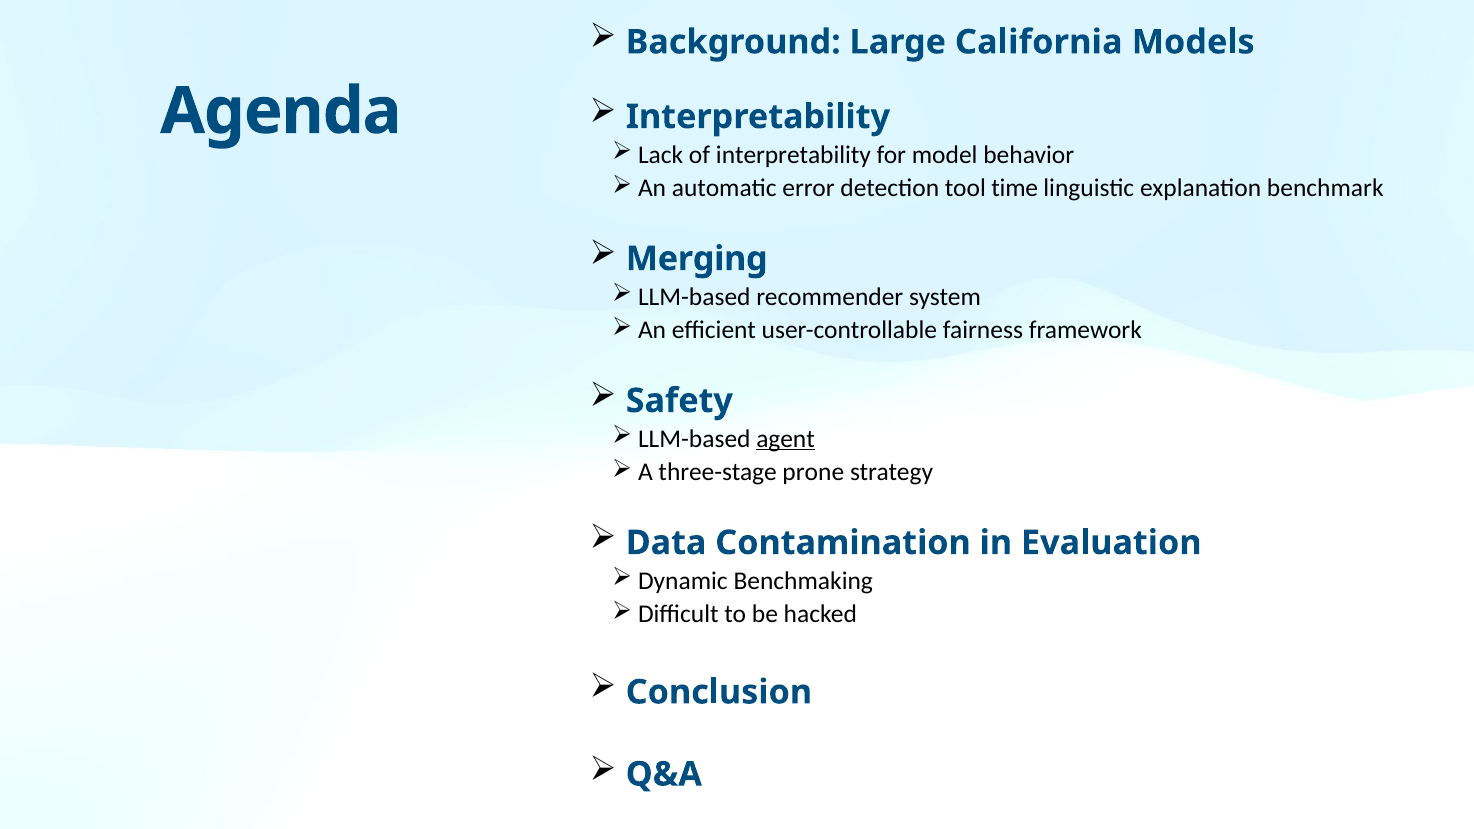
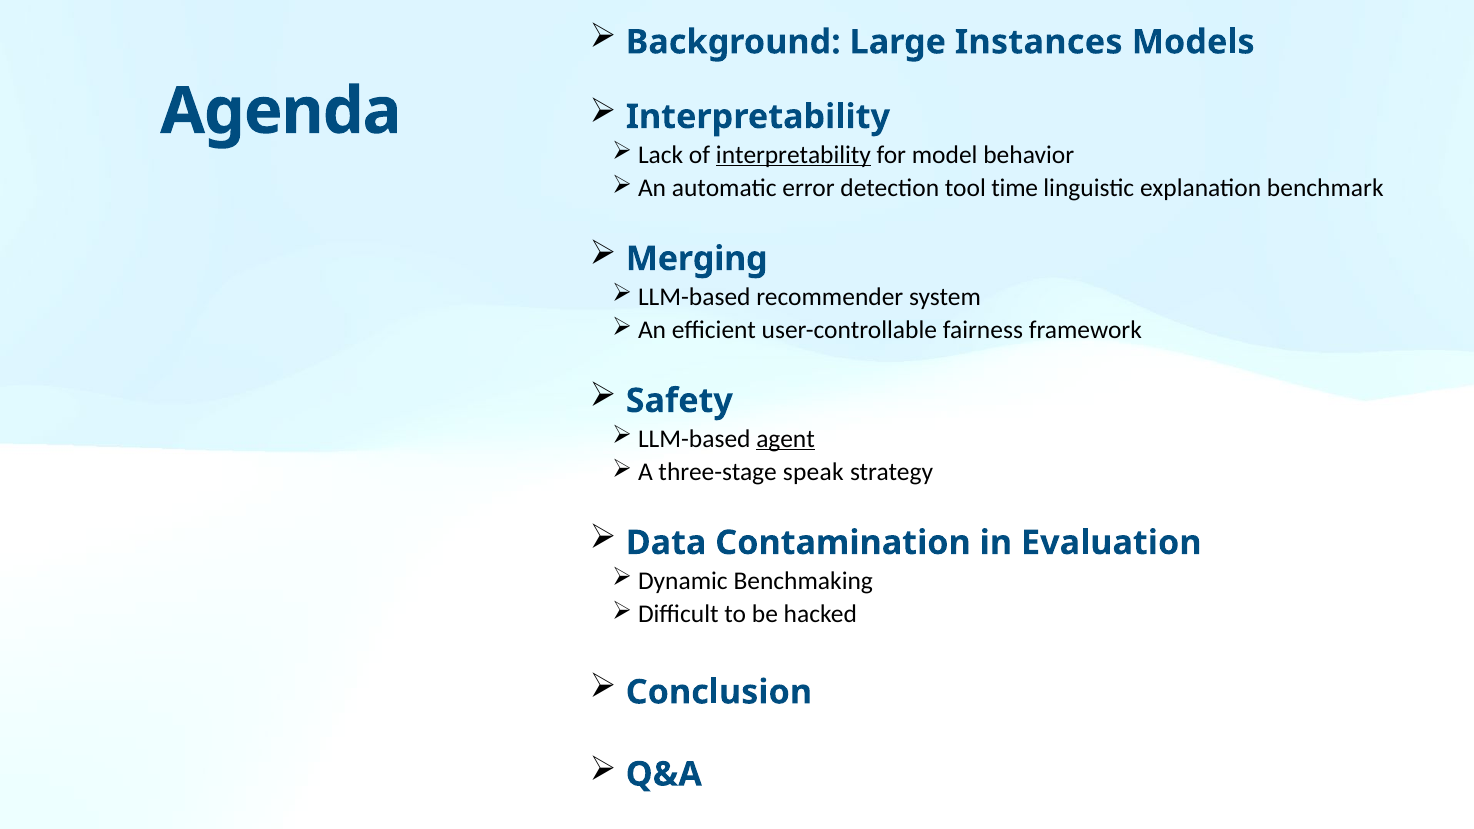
California: California -> Instances
interpretability at (793, 155) underline: none -> present
prone: prone -> speak
